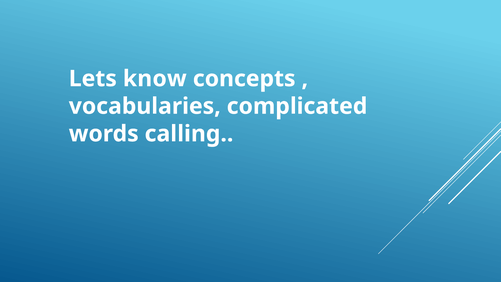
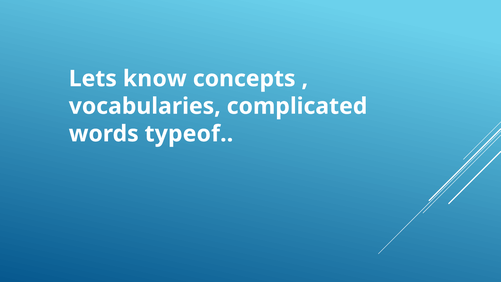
calling: calling -> typeof
